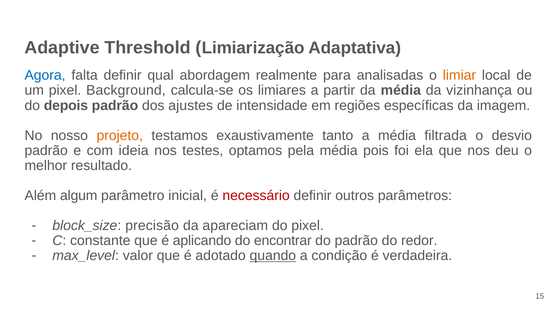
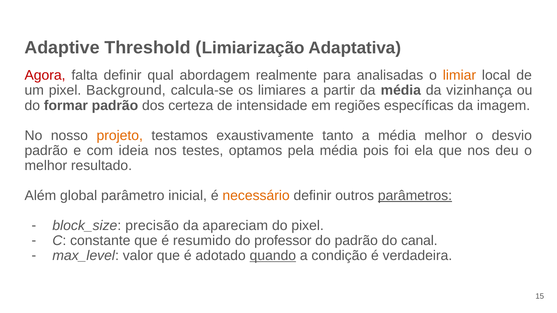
Agora colour: blue -> red
depois: depois -> formar
ajustes: ajustes -> certeza
média filtrada: filtrada -> melhor
algum: algum -> global
necessário colour: red -> orange
parâmetros underline: none -> present
aplicando: aplicando -> resumido
encontrar: encontrar -> professor
redor: redor -> canal
